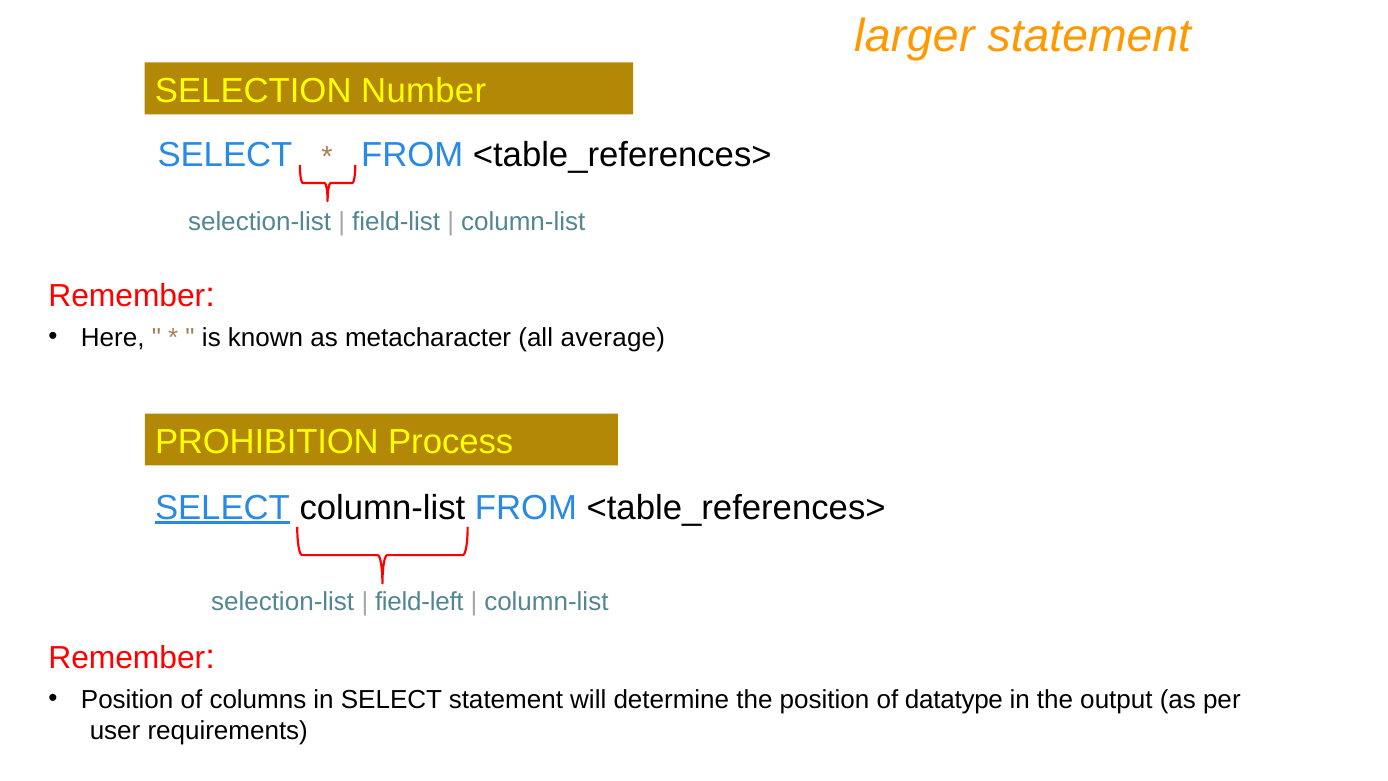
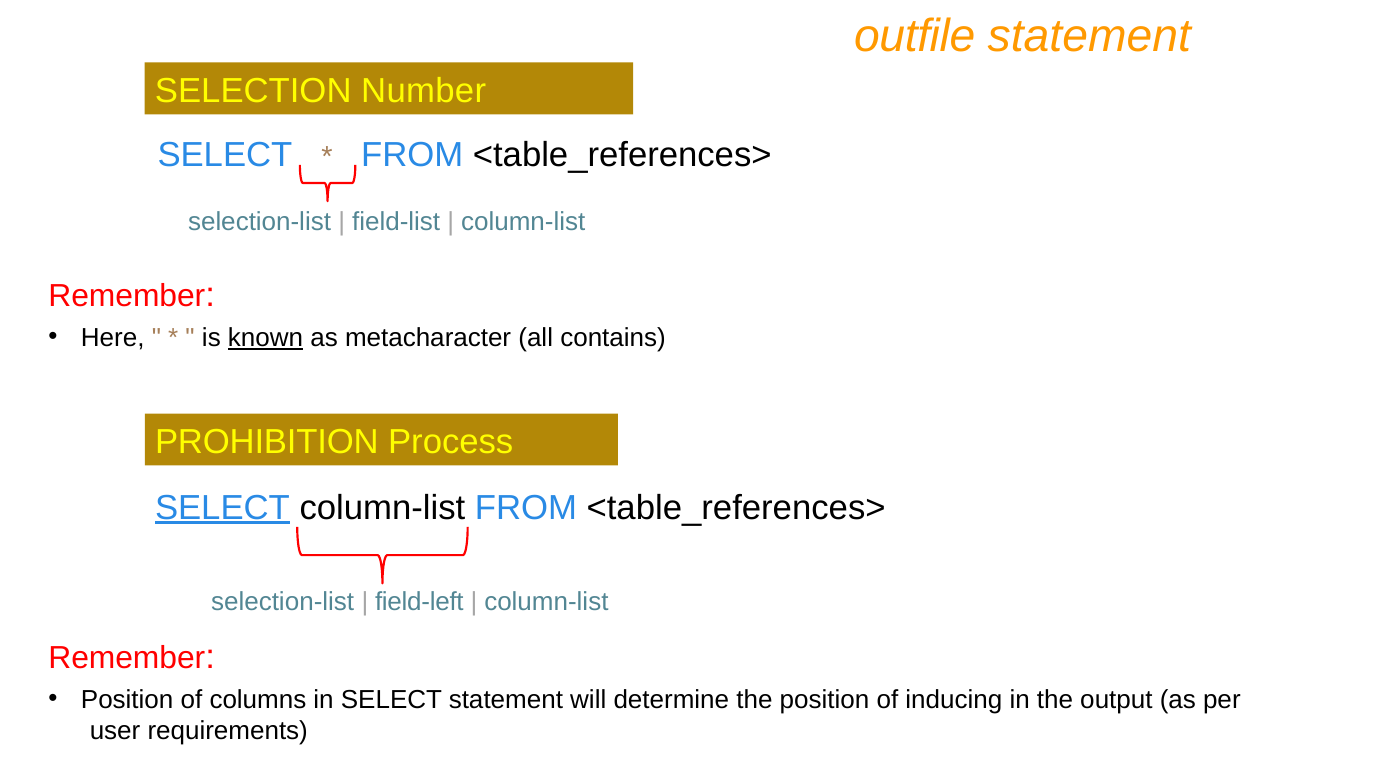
larger: larger -> outfile
known underline: none -> present
average: average -> contains
datatype: datatype -> inducing
